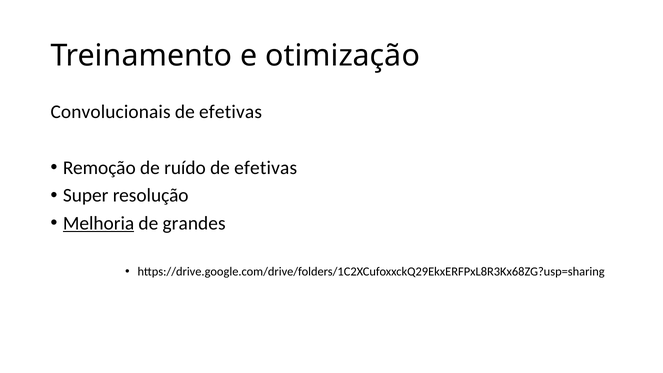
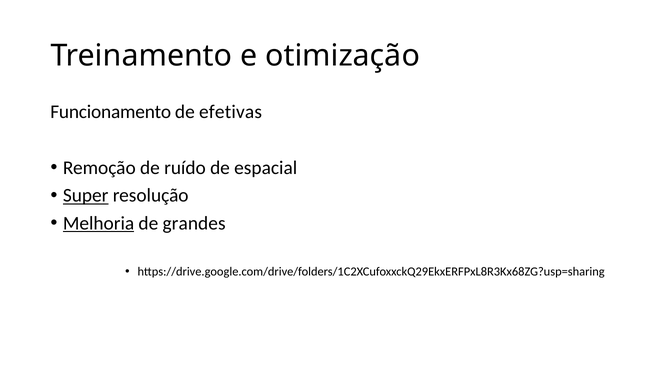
Convolucionais: Convolucionais -> Funcionamento
ruído de efetivas: efetivas -> espacial
Super underline: none -> present
